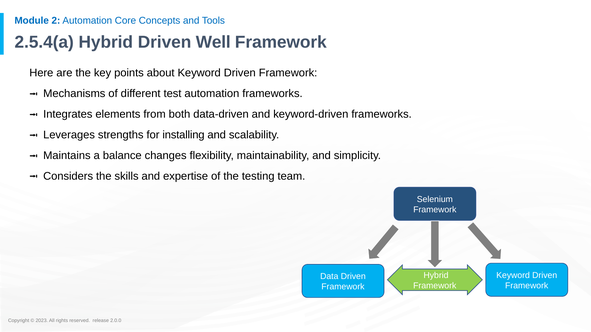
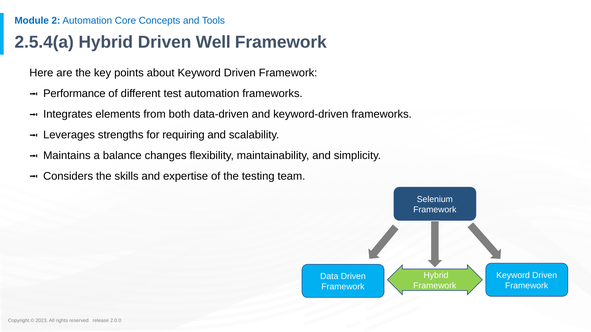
Mechanisms: Mechanisms -> Performance
installing: installing -> requiring
